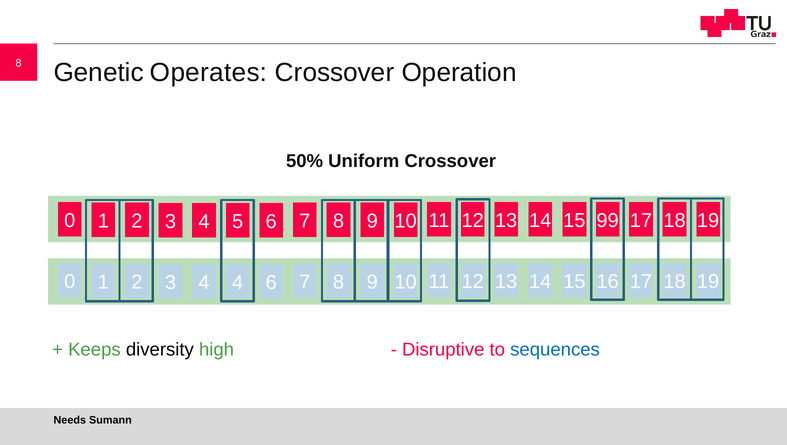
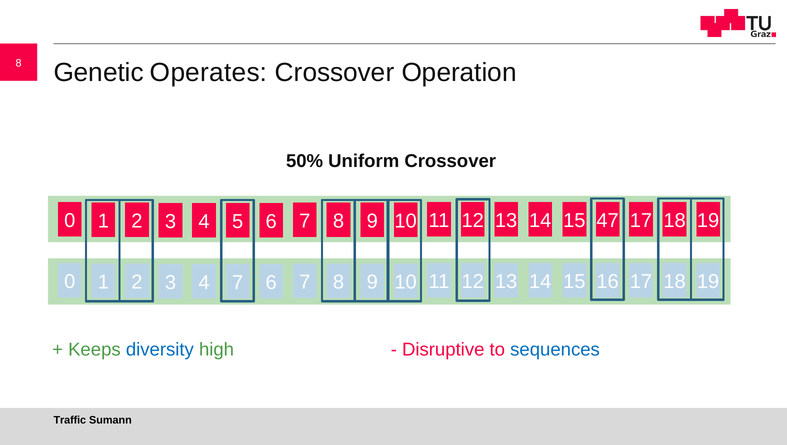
99: 99 -> 47
2 4: 4 -> 7
diversity colour: black -> blue
Needs: Needs -> Traffic
